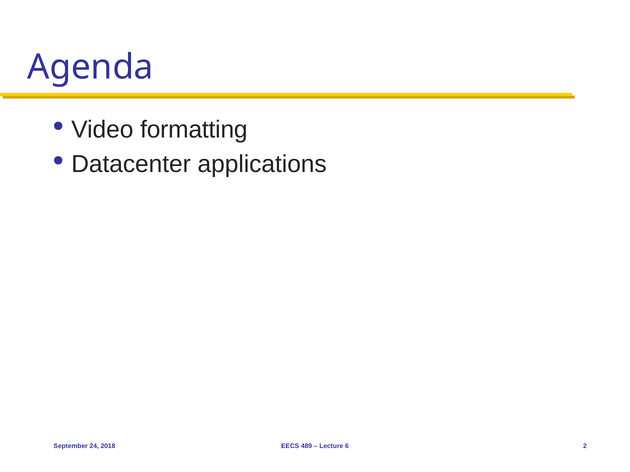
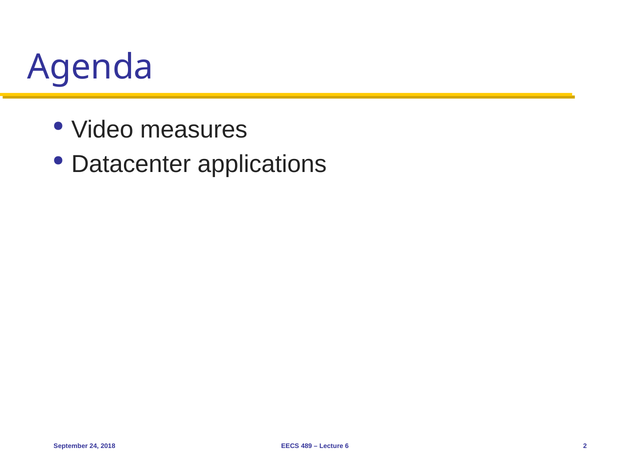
formatting: formatting -> measures
